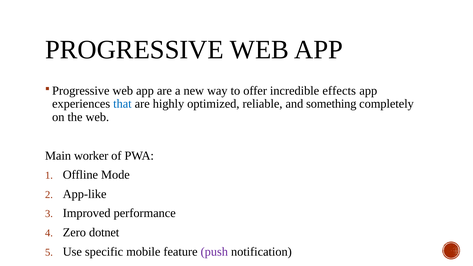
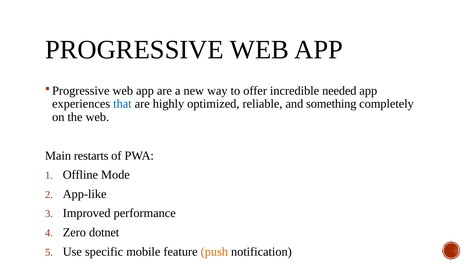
effects: effects -> needed
worker: worker -> restarts
push colour: purple -> orange
